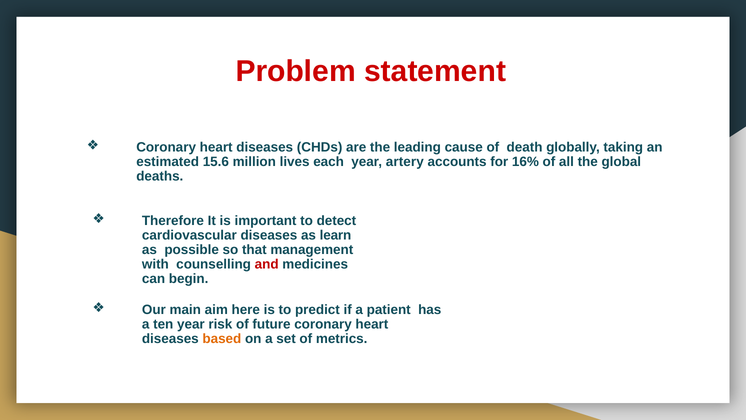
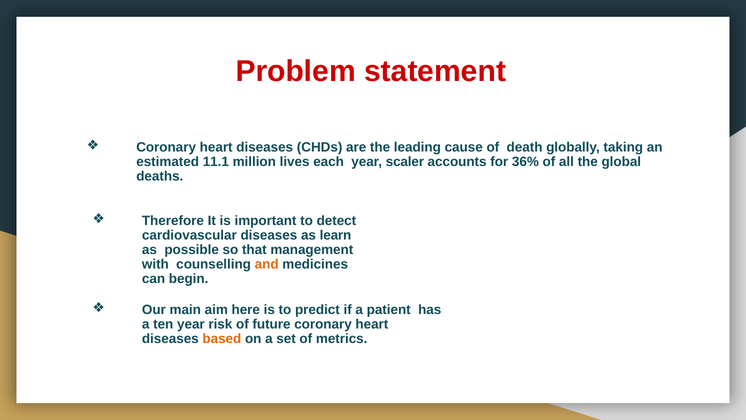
15.6: 15.6 -> 11.1
artery: artery -> scaler
16%: 16% -> 36%
and colour: red -> orange
